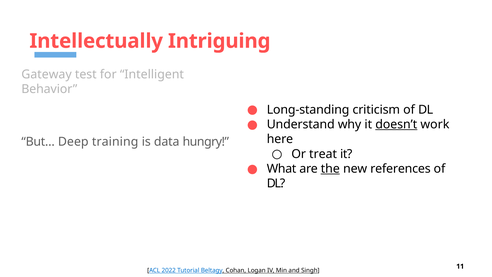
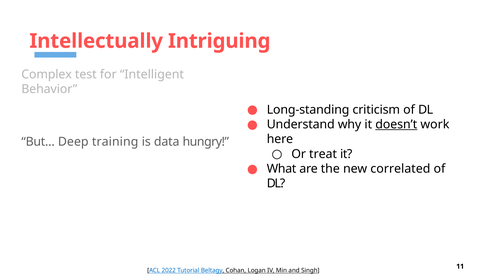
Gateway: Gateway -> Complex
the underline: present -> none
references: references -> correlated
